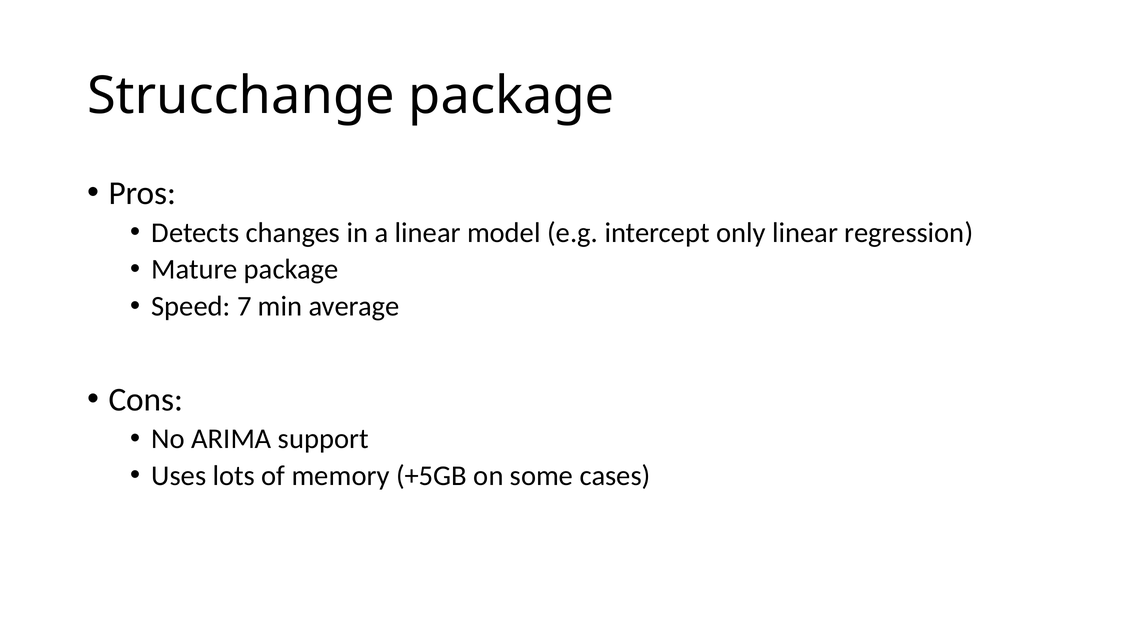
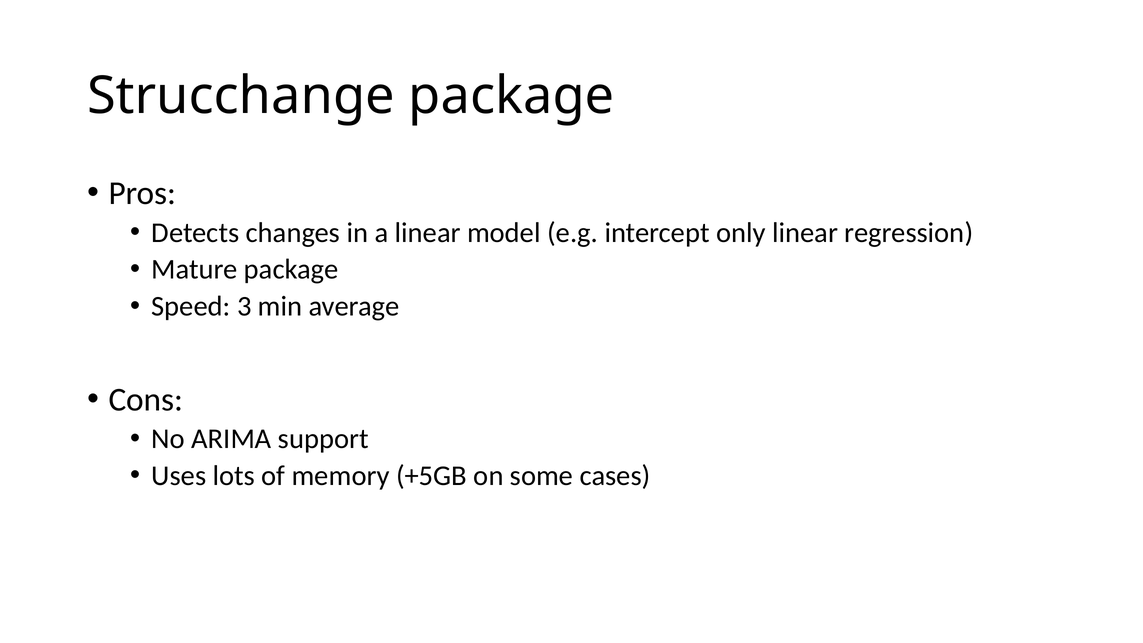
7: 7 -> 3
